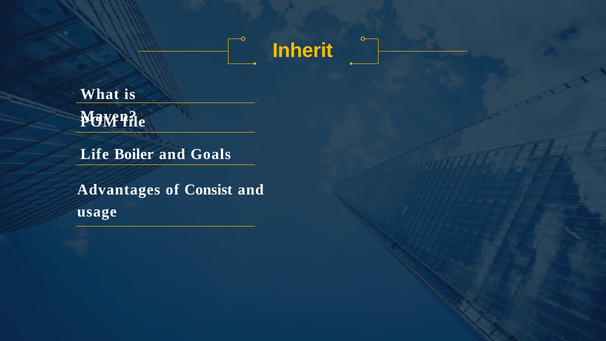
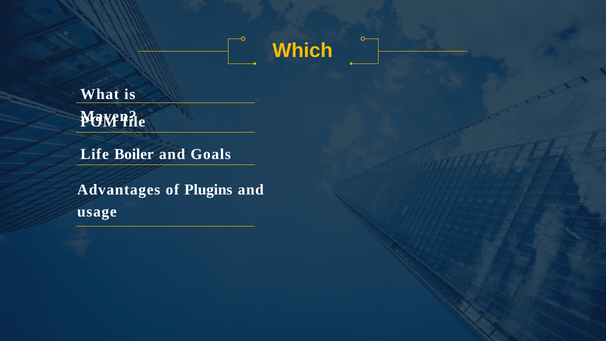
Inherit: Inherit -> Which
Consist: Consist -> Plugins
